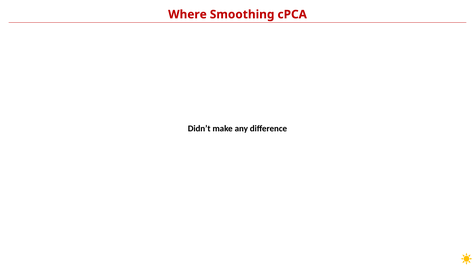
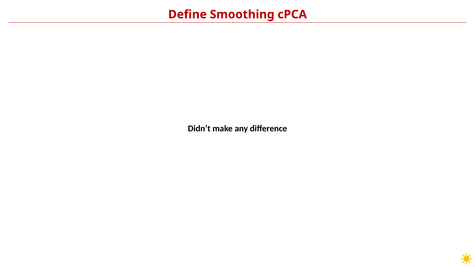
Where: Where -> Define
